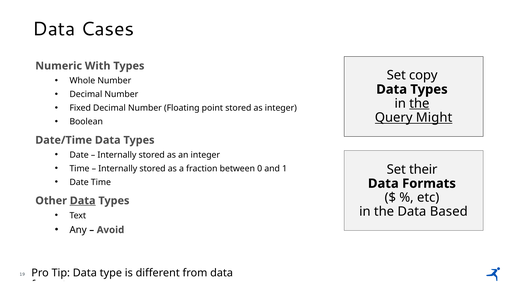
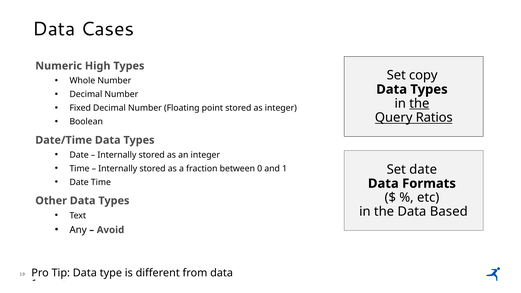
With: With -> High
Might: Might -> Ratios
Set their: their -> date
Data at (83, 201) underline: present -> none
